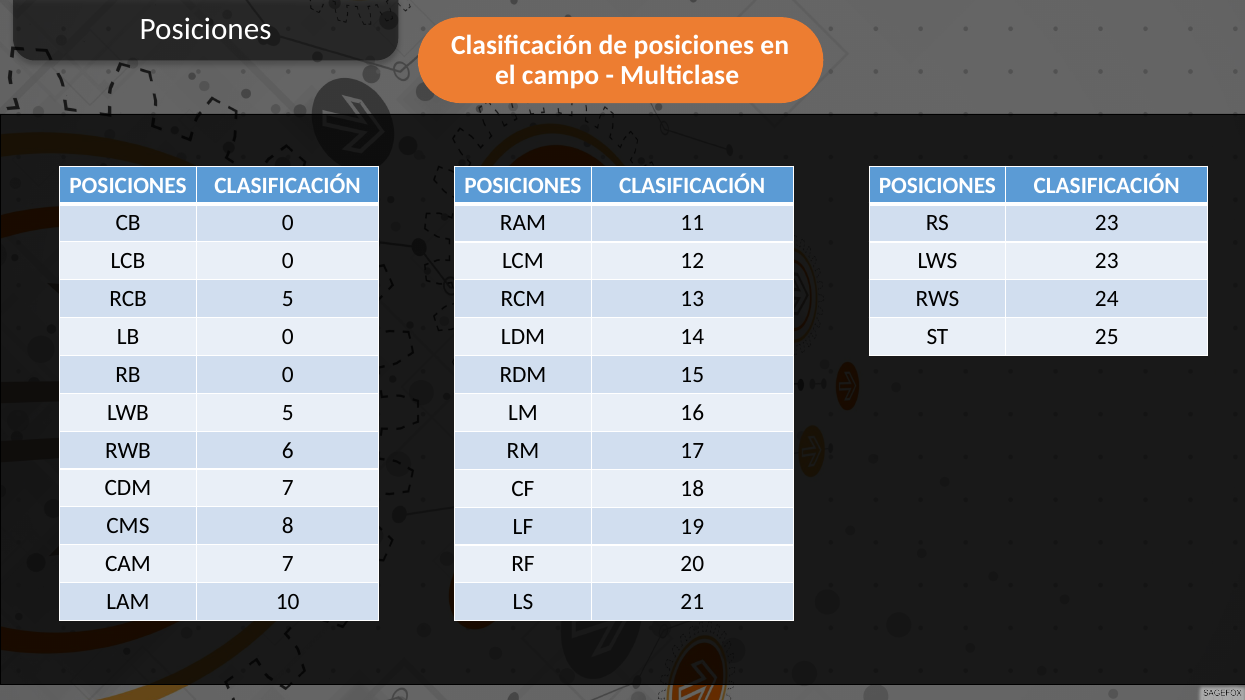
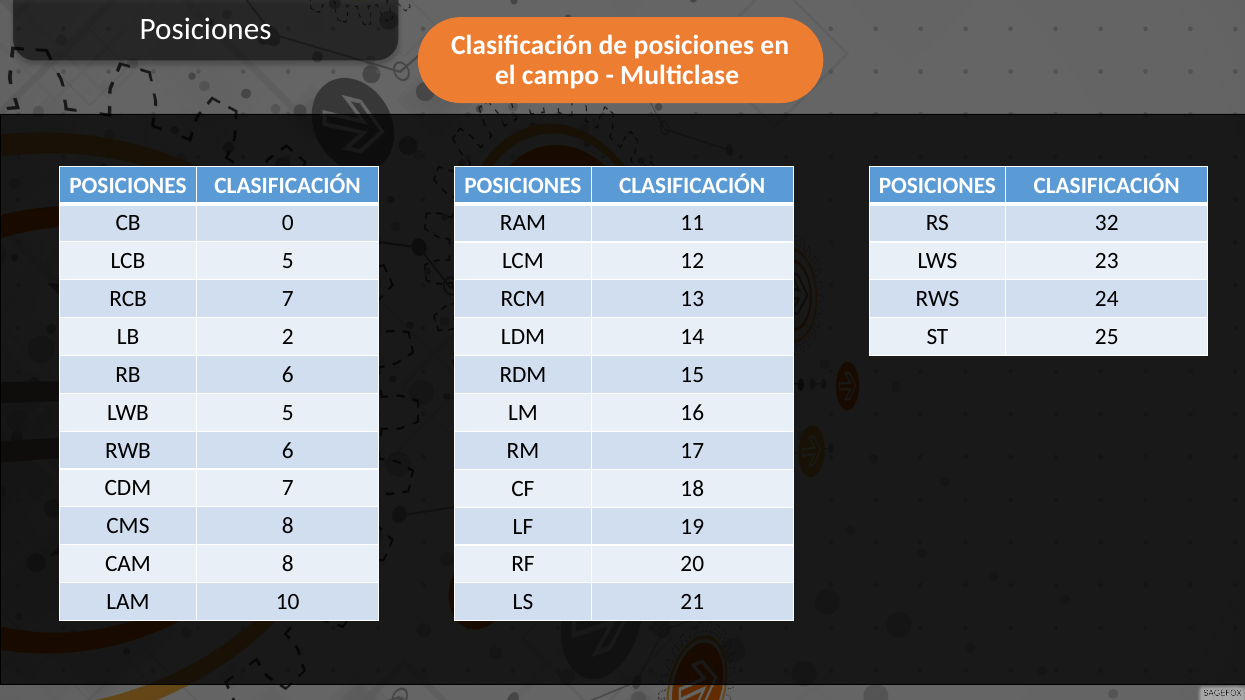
RS 23: 23 -> 32
LCB 0: 0 -> 5
RCB 5: 5 -> 7
LB 0: 0 -> 2
RB 0: 0 -> 6
CAM 7: 7 -> 8
